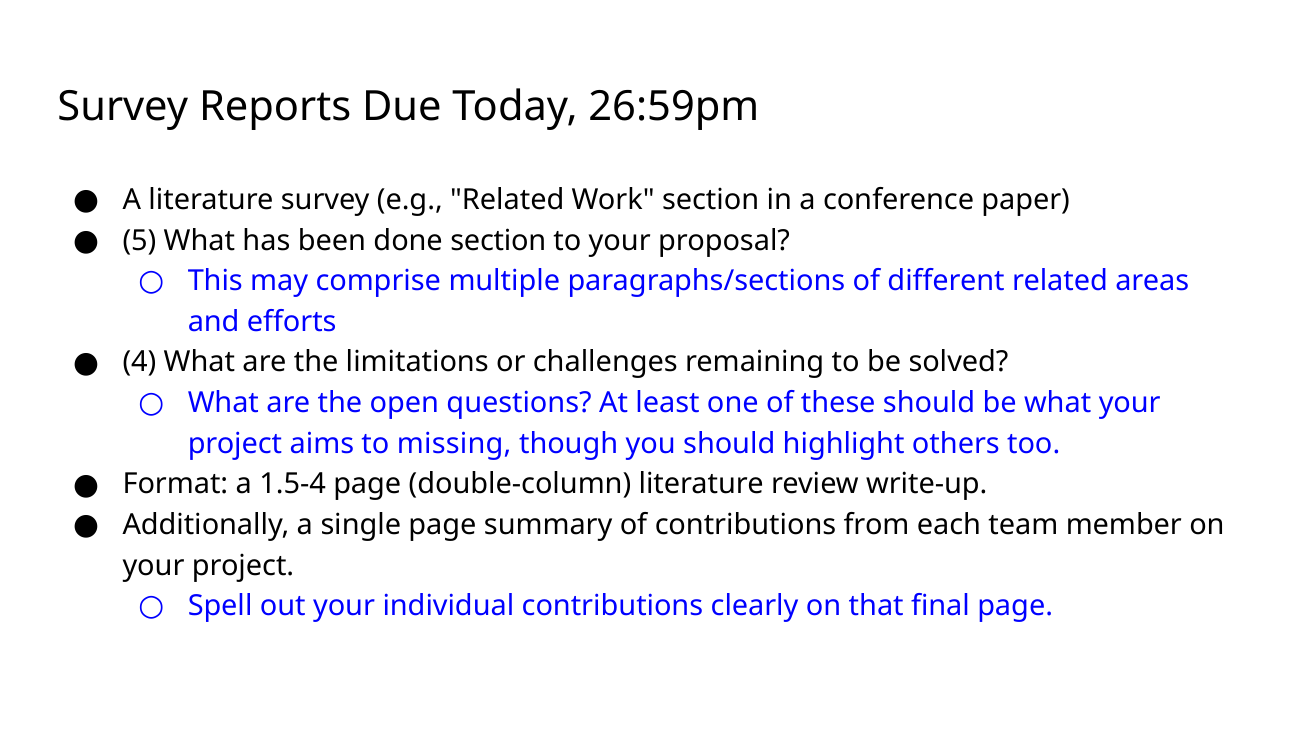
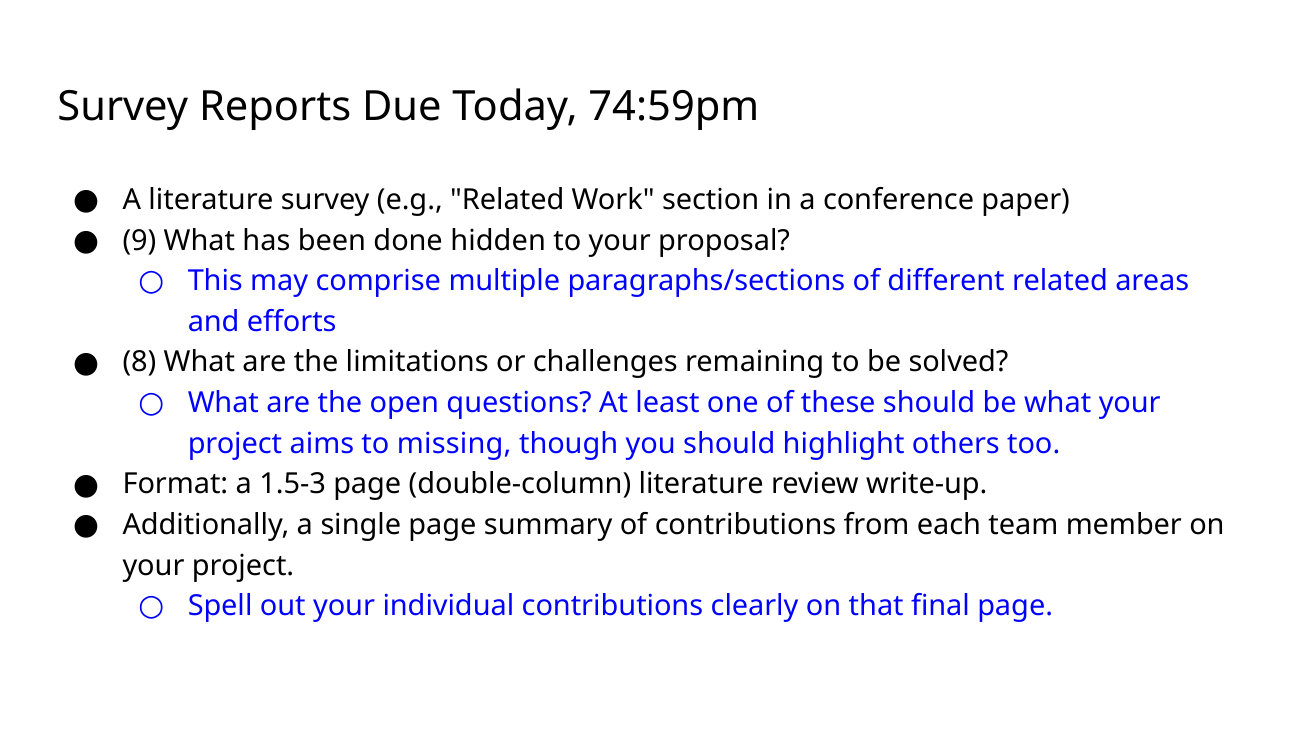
26:59pm: 26:59pm -> 74:59pm
5: 5 -> 9
done section: section -> hidden
4: 4 -> 8
1.5-4: 1.5-4 -> 1.5-3
